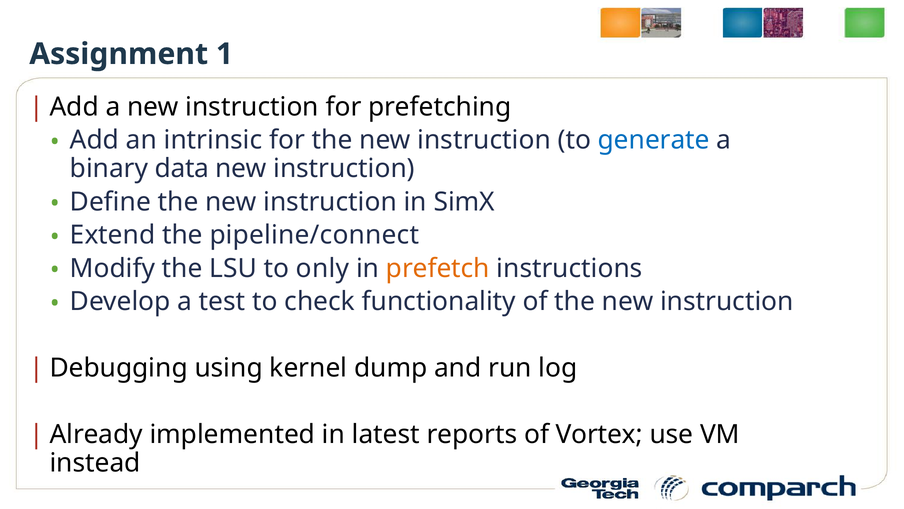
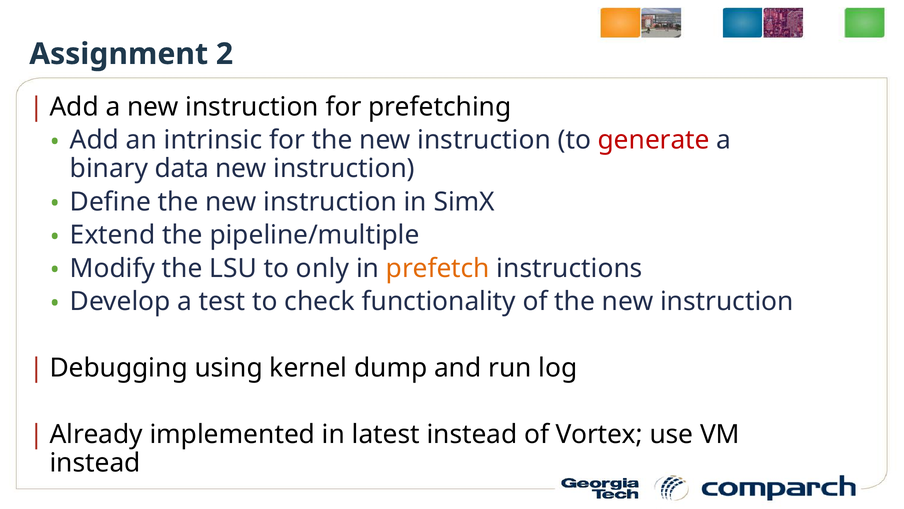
1: 1 -> 2
generate colour: blue -> red
pipeline/connect: pipeline/connect -> pipeline/multiple
latest reports: reports -> instead
